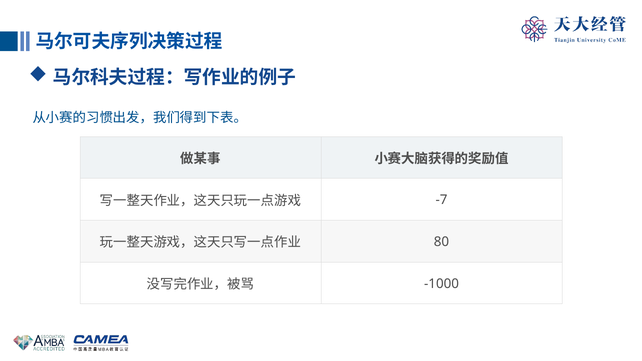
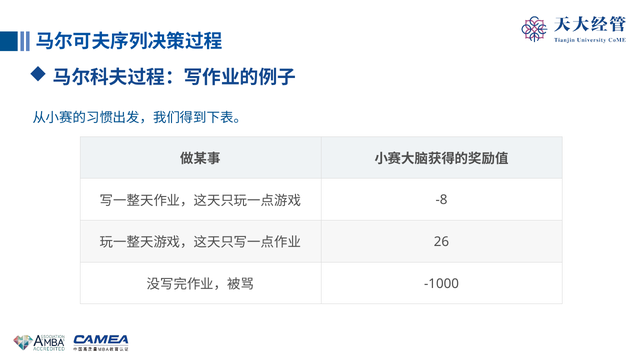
-7: -7 -> -8
80: 80 -> 26
